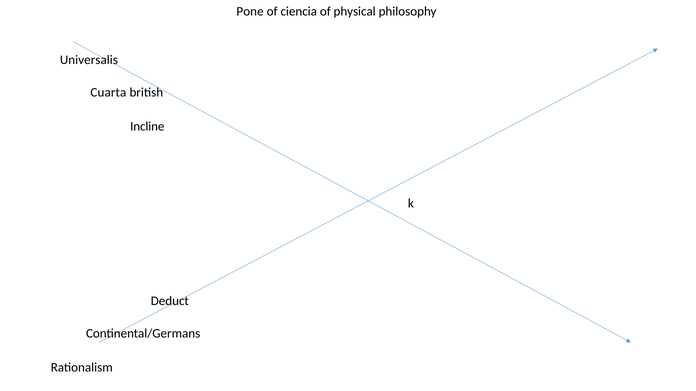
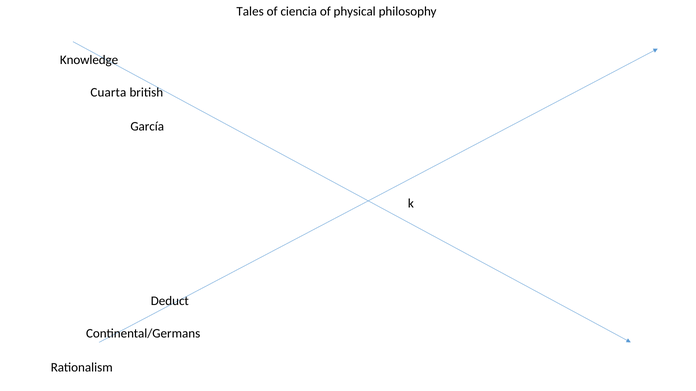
Pone: Pone -> Tales
Universalis: Universalis -> Knowledge
Incline: Incline -> García
